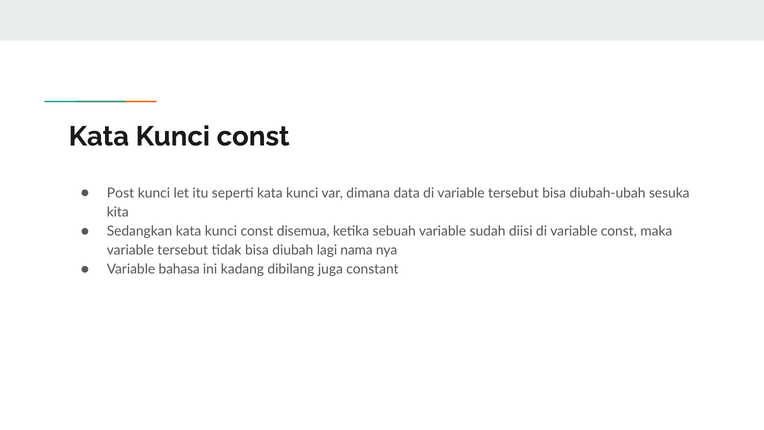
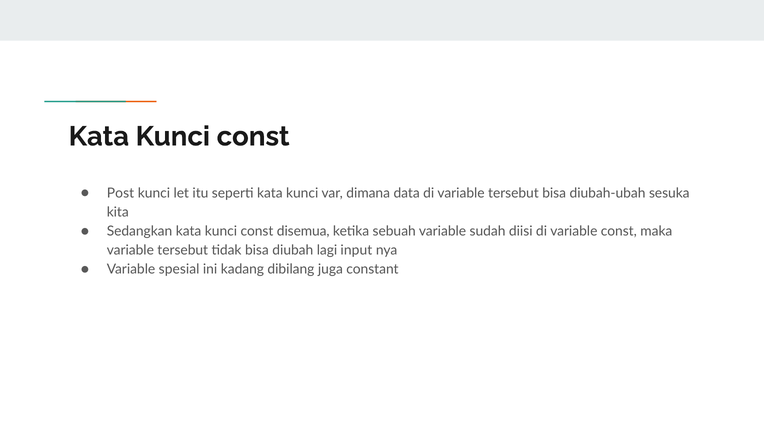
nama: nama -> input
bahasa: bahasa -> spesial
